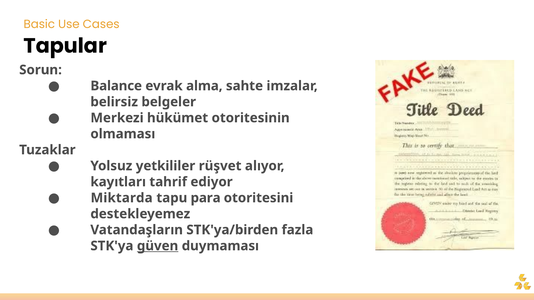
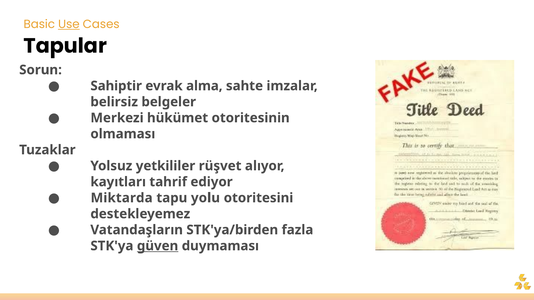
Use underline: none -> present
Balance: Balance -> Sahiptir
para: para -> yolu
